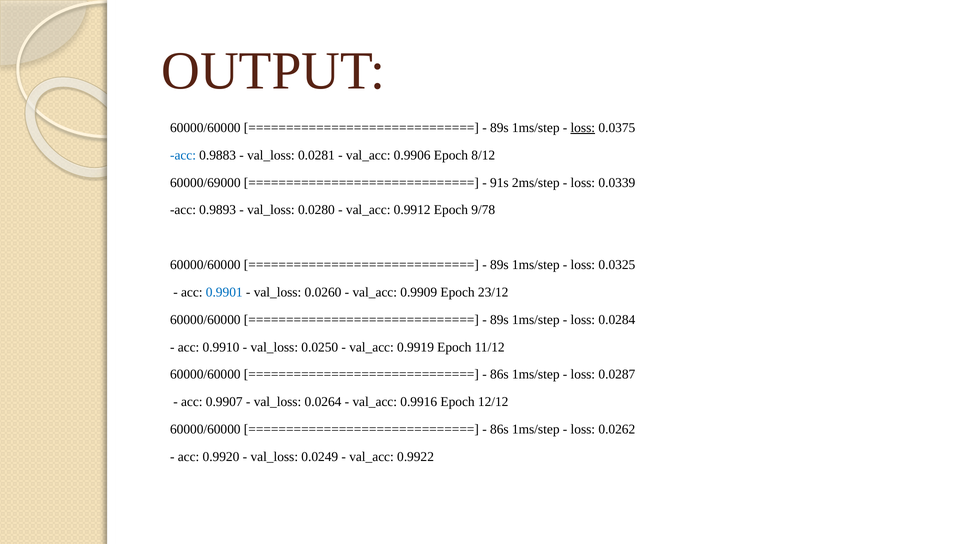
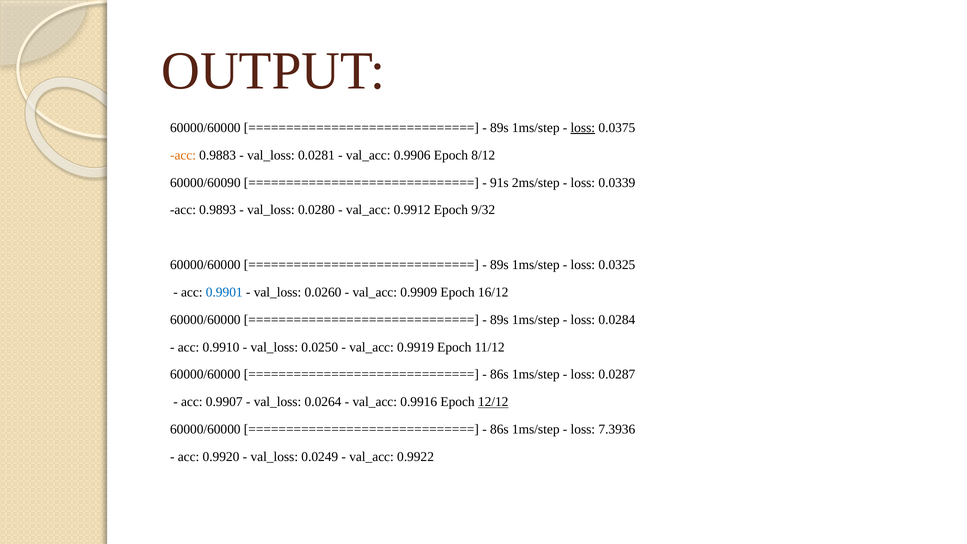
acc at (183, 155) colour: blue -> orange
60000/69000: 60000/69000 -> 60000/60090
9/78: 9/78 -> 9/32
23/12: 23/12 -> 16/12
12/12 underline: none -> present
0.0262: 0.0262 -> 7.3936
